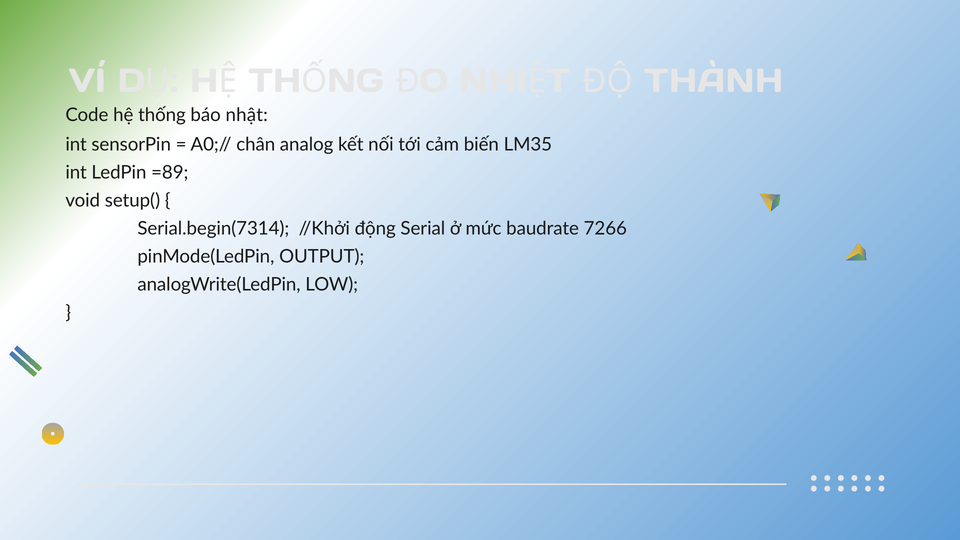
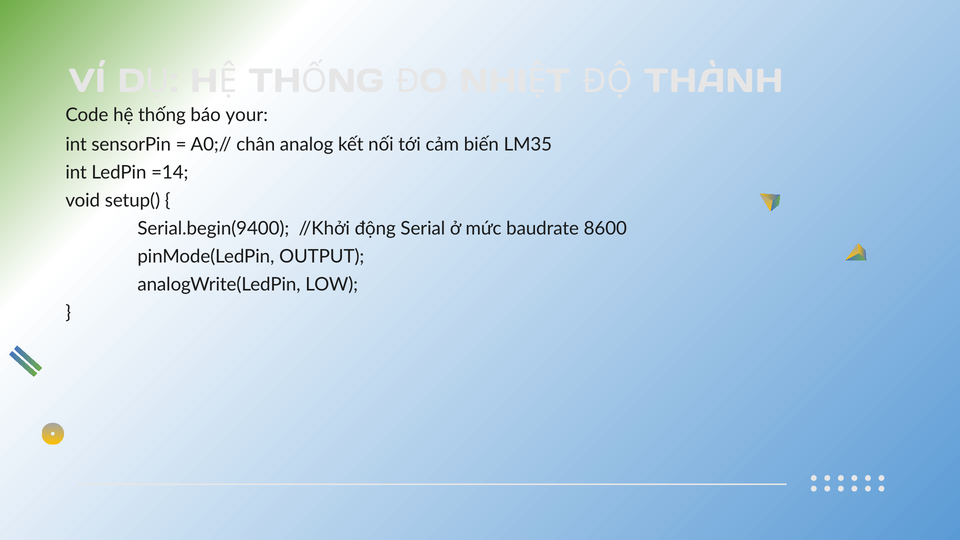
nhật: nhật -> your
=89: =89 -> =14
Serial.begin(7314: Serial.begin(7314 -> Serial.begin(9400
7266: 7266 -> 8600
